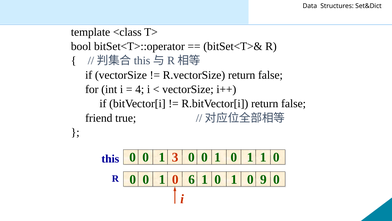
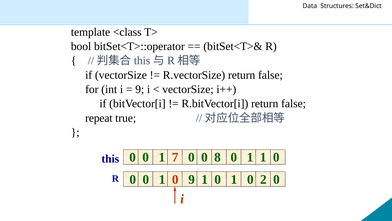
4 at (140, 89): 4 -> 9
friend: friend -> repeat
3: 3 -> 7
1 at (217, 157): 1 -> 8
0 6: 6 -> 9
9: 9 -> 2
